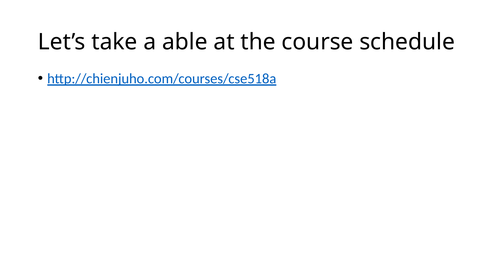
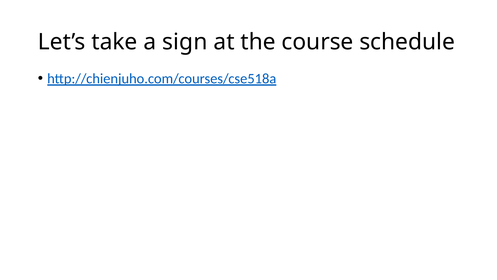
able: able -> sign
